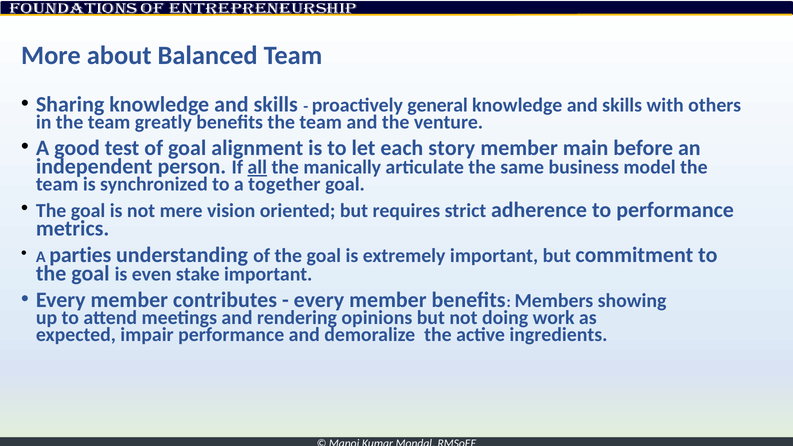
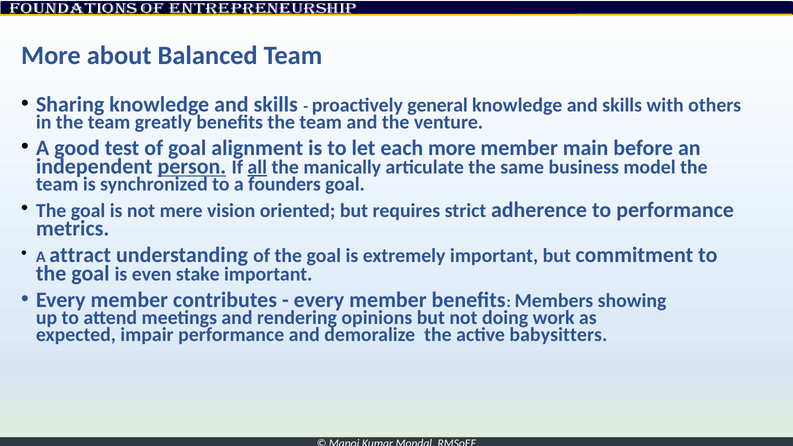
each story: story -> more
person underline: none -> present
together: together -> founders
parties: parties -> attract
ingredients: ingredients -> babysitters
